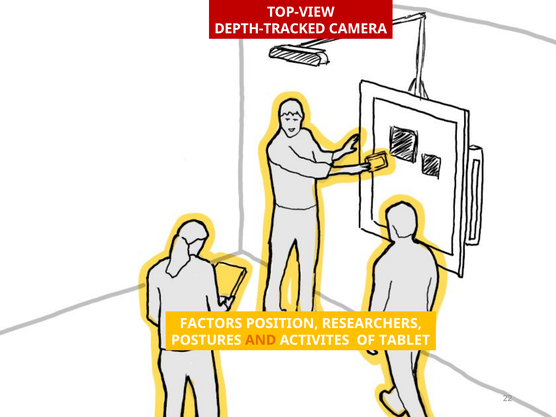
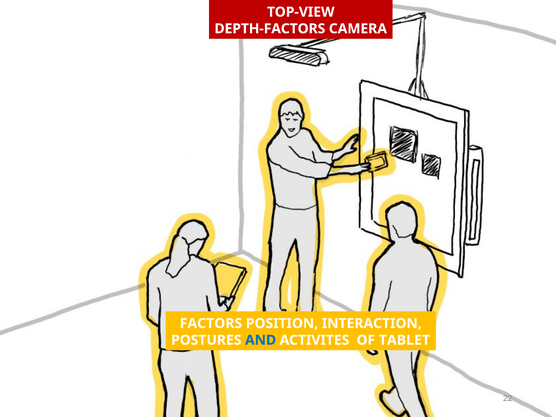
DEPTH-TRACKED: DEPTH-TRACKED -> DEPTH-FACTORS
RESEARCHERS: RESEARCHERS -> INTERACTION
AND colour: orange -> blue
